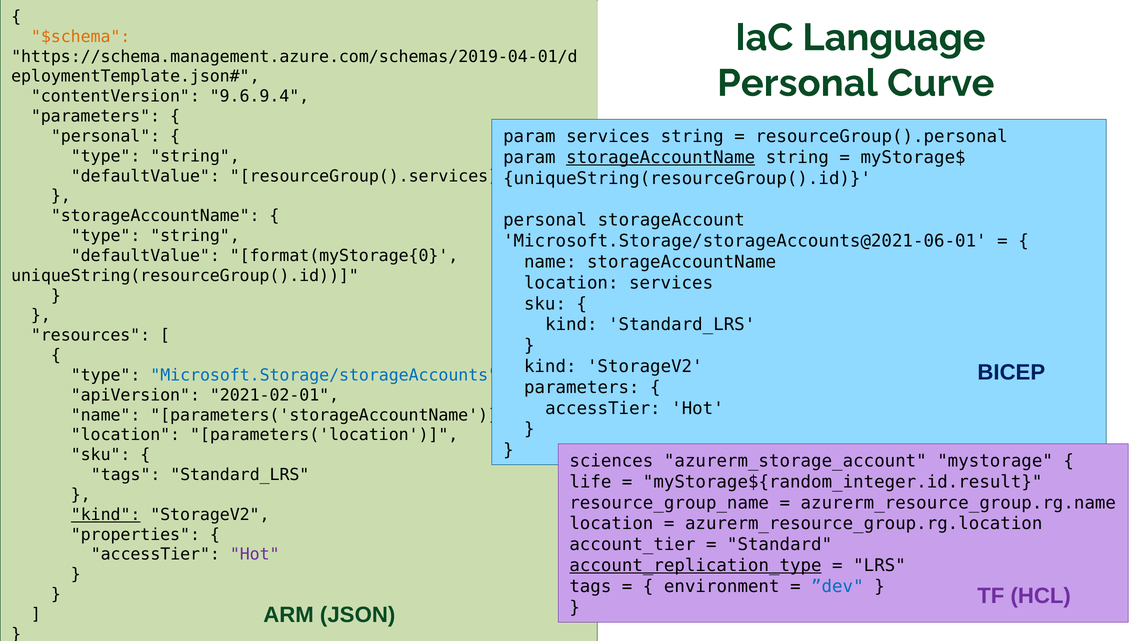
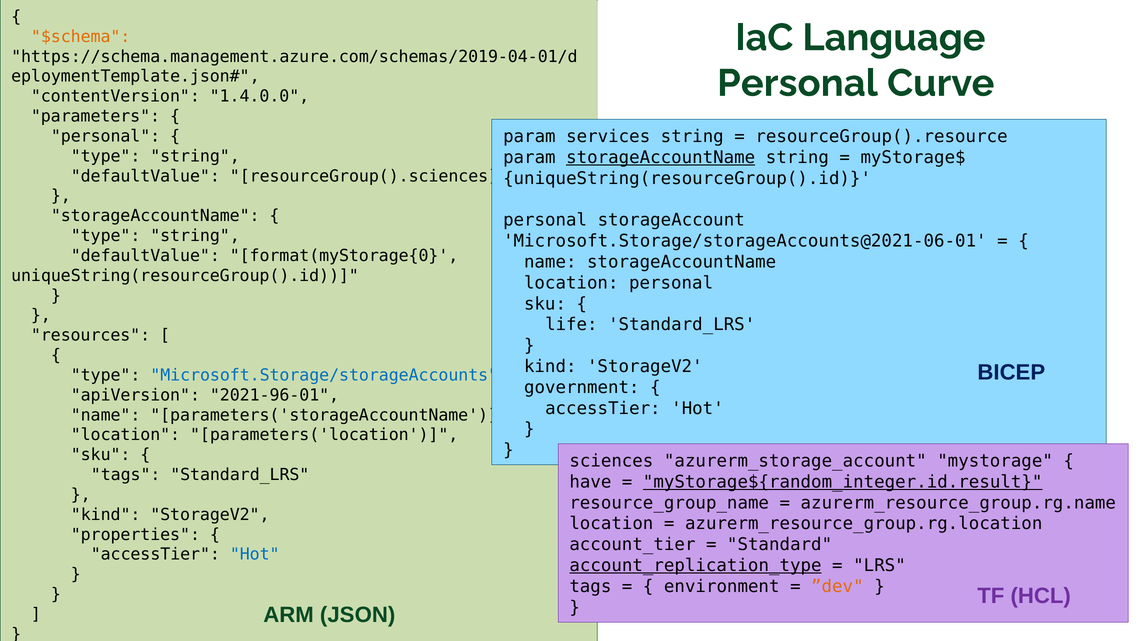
9.6.9.4: 9.6.9.4 -> 1.4.0.0
resourceGroup().personal: resourceGroup().personal -> resourceGroup().resource
resourceGroup().services: resourceGroup().services -> resourceGroup().sciences
location services: services -> personal
kind at (571, 325): kind -> life
parameters at (582, 388): parameters -> government
2021-02-01: 2021-02-01 -> 2021-96-01
life: life -> have
myStorage${random_integer.id.result underline: none -> present
kind at (106, 515) underline: present -> none
Hot at (255, 555) colour: purple -> blue
”dev colour: blue -> orange
